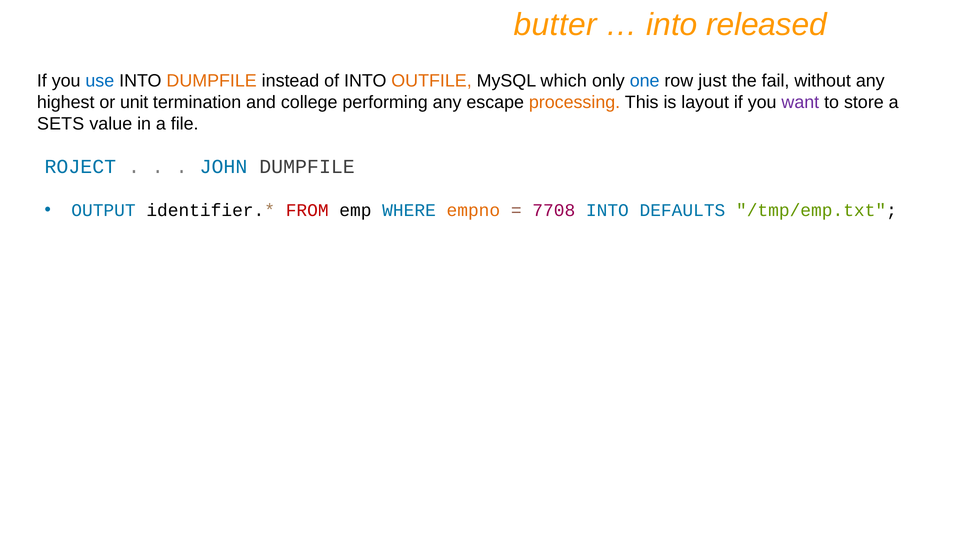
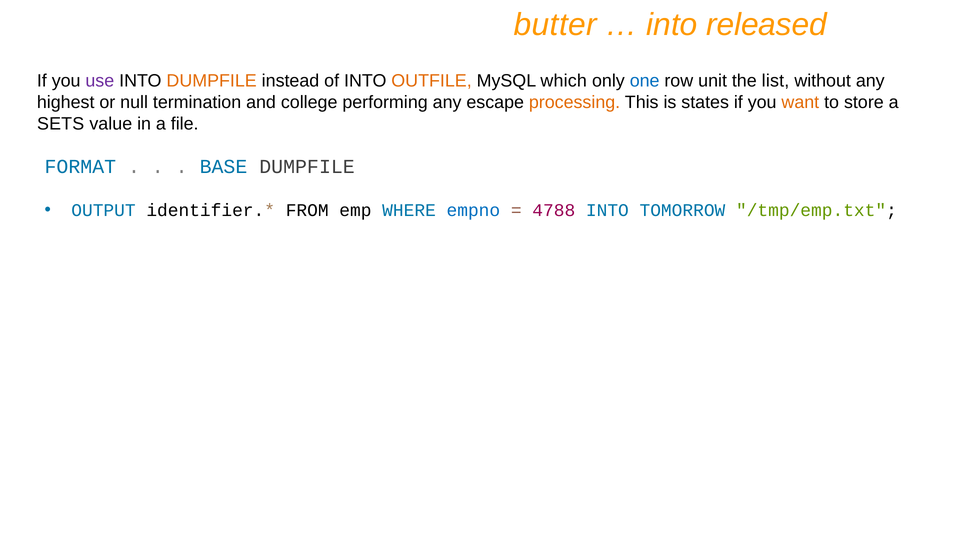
use colour: blue -> purple
just: just -> unit
fail: fail -> list
unit: unit -> null
layout: layout -> states
want colour: purple -> orange
ROJECT: ROJECT -> FORMAT
JOHN: JOHN -> BASE
FROM colour: red -> black
empno colour: orange -> blue
7708: 7708 -> 4788
DEFAULTS: DEFAULTS -> TOMORROW
